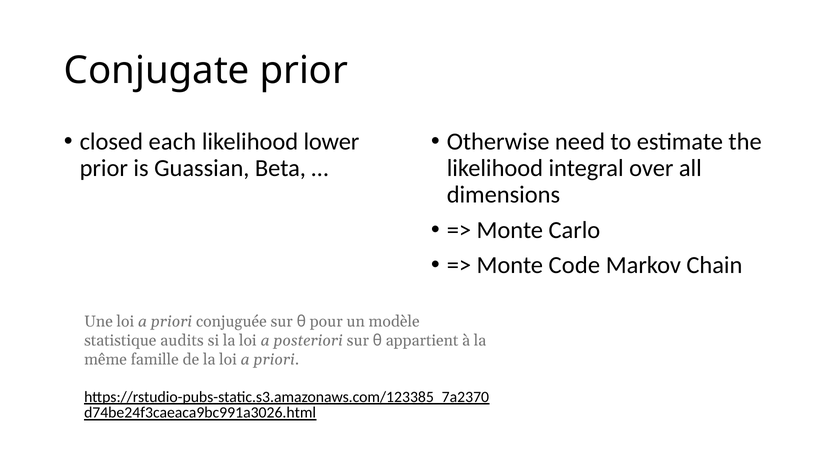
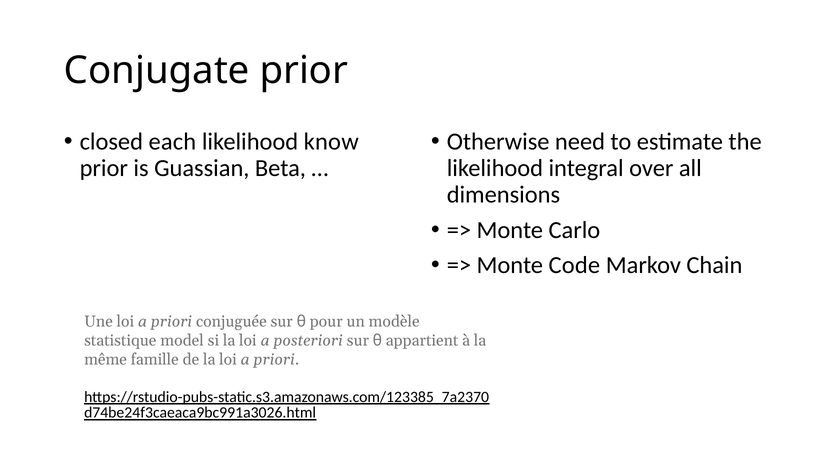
lower: lower -> know
audits: audits -> model
